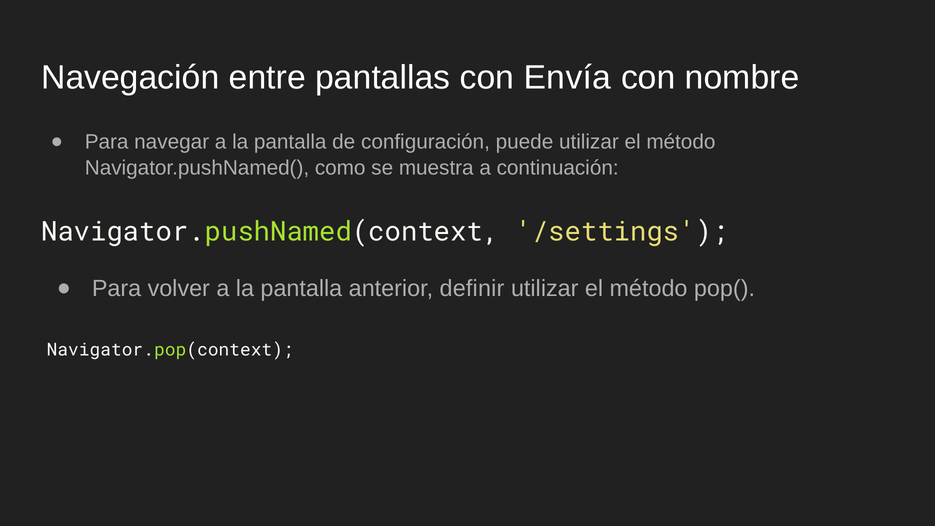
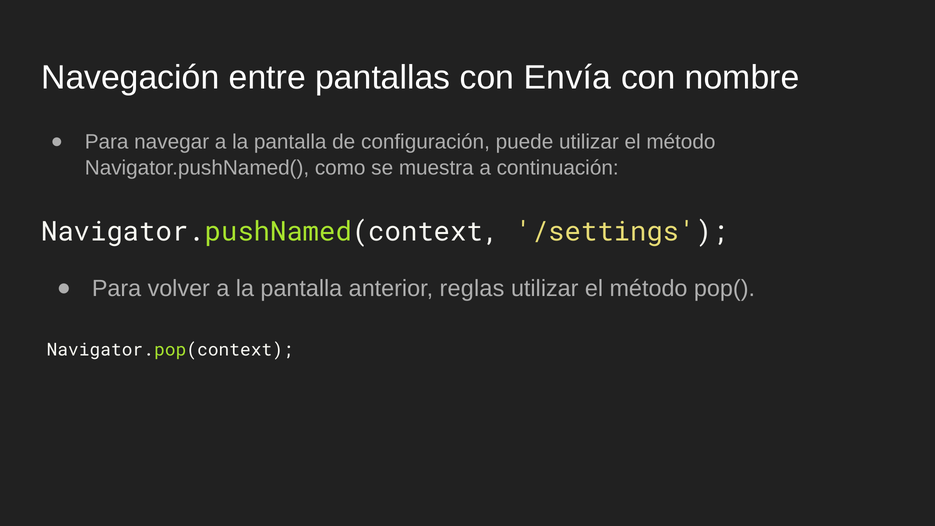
definir: definir -> reglas
